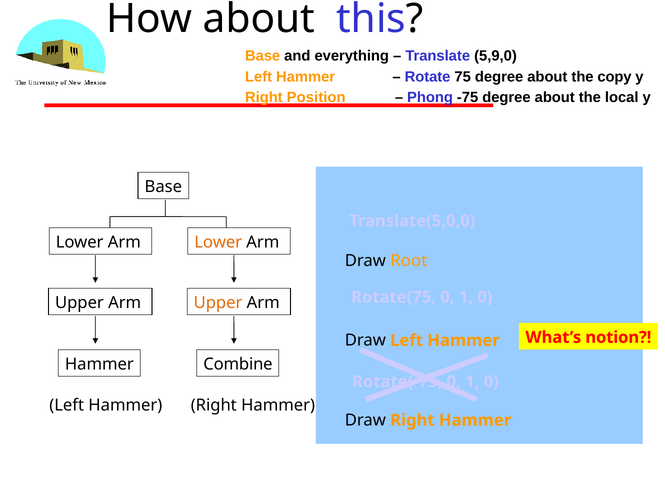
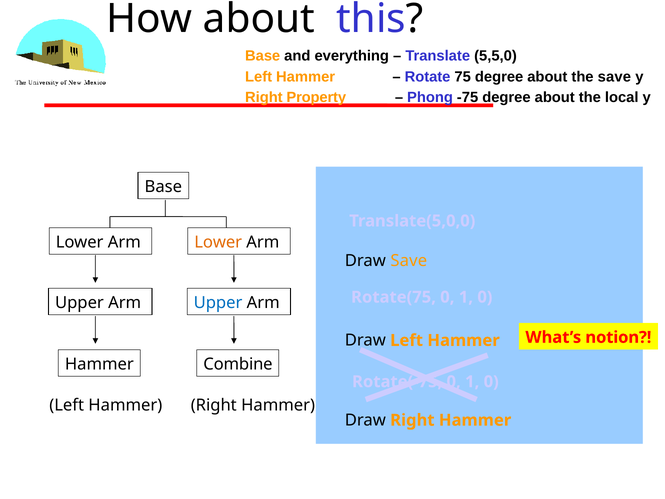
5,9,0: 5,9,0 -> 5,5,0
the copy: copy -> save
Position: Position -> Property
Draw Root: Root -> Save
Upper at (218, 303) colour: orange -> blue
